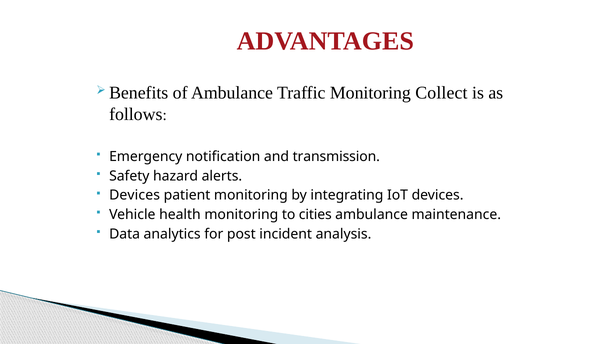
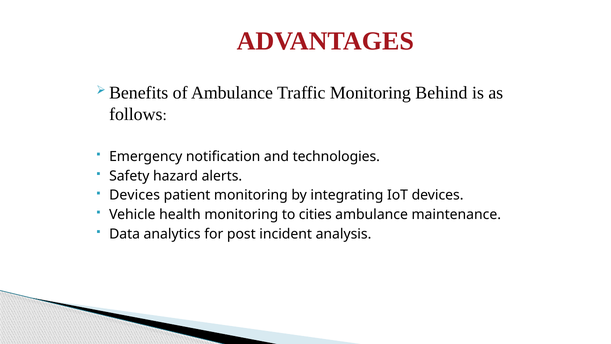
Collect: Collect -> Behind
transmission: transmission -> technologies
